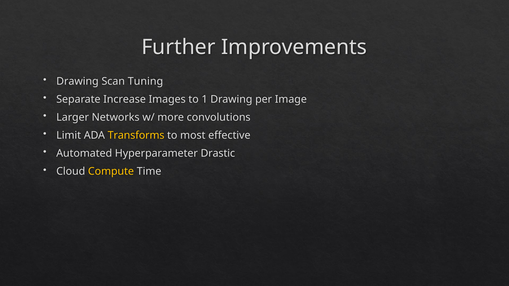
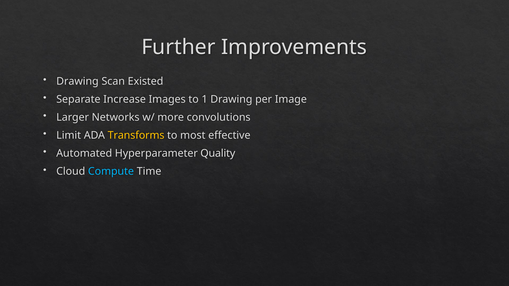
Tuning: Tuning -> Existed
Drastic: Drastic -> Quality
Compute colour: yellow -> light blue
